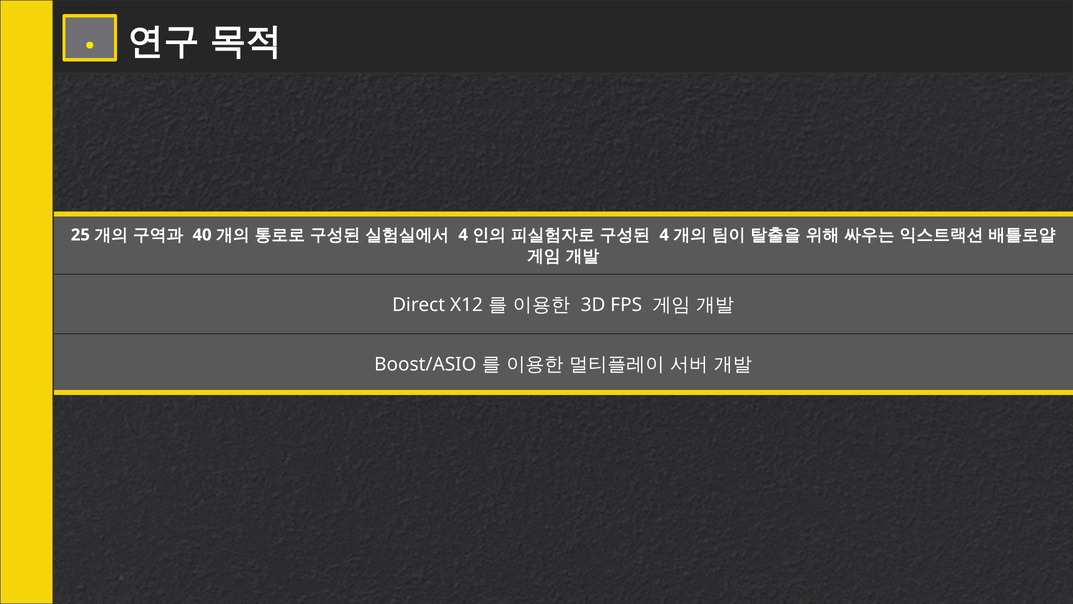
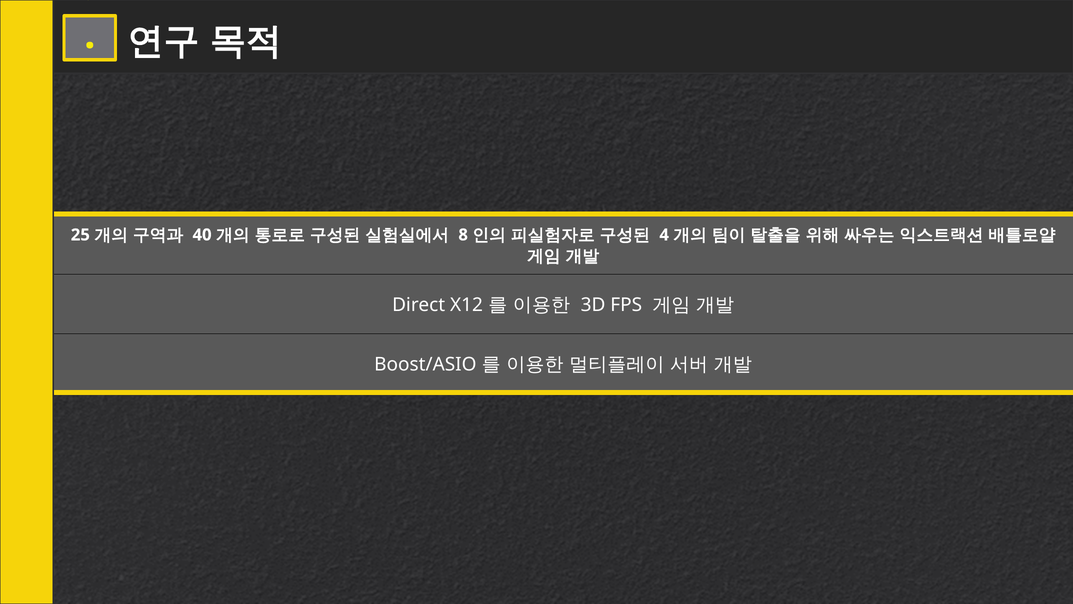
4 at (463, 235): 4 -> 8
